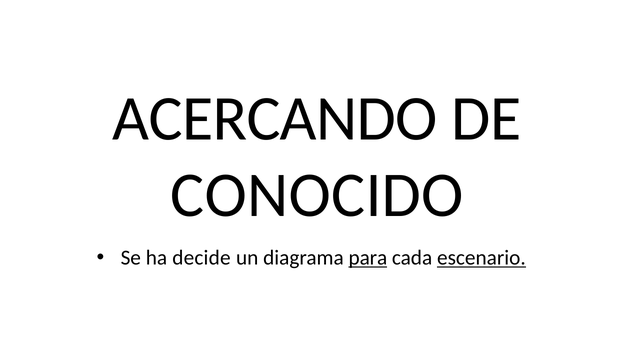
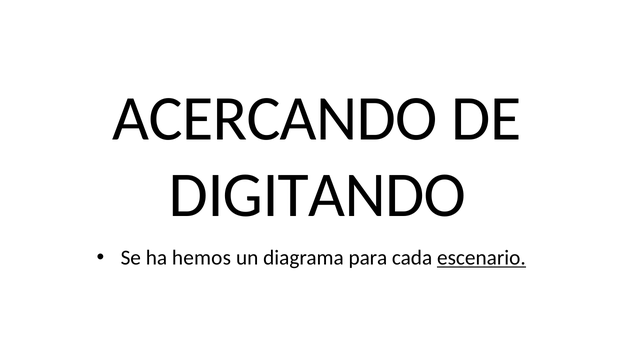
CONOCIDO: CONOCIDO -> DIGITANDO
decide: decide -> hemos
para underline: present -> none
